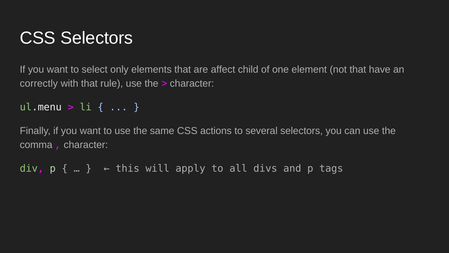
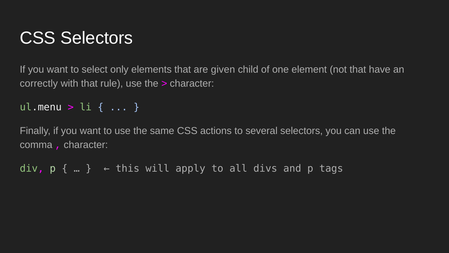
affect: affect -> given
